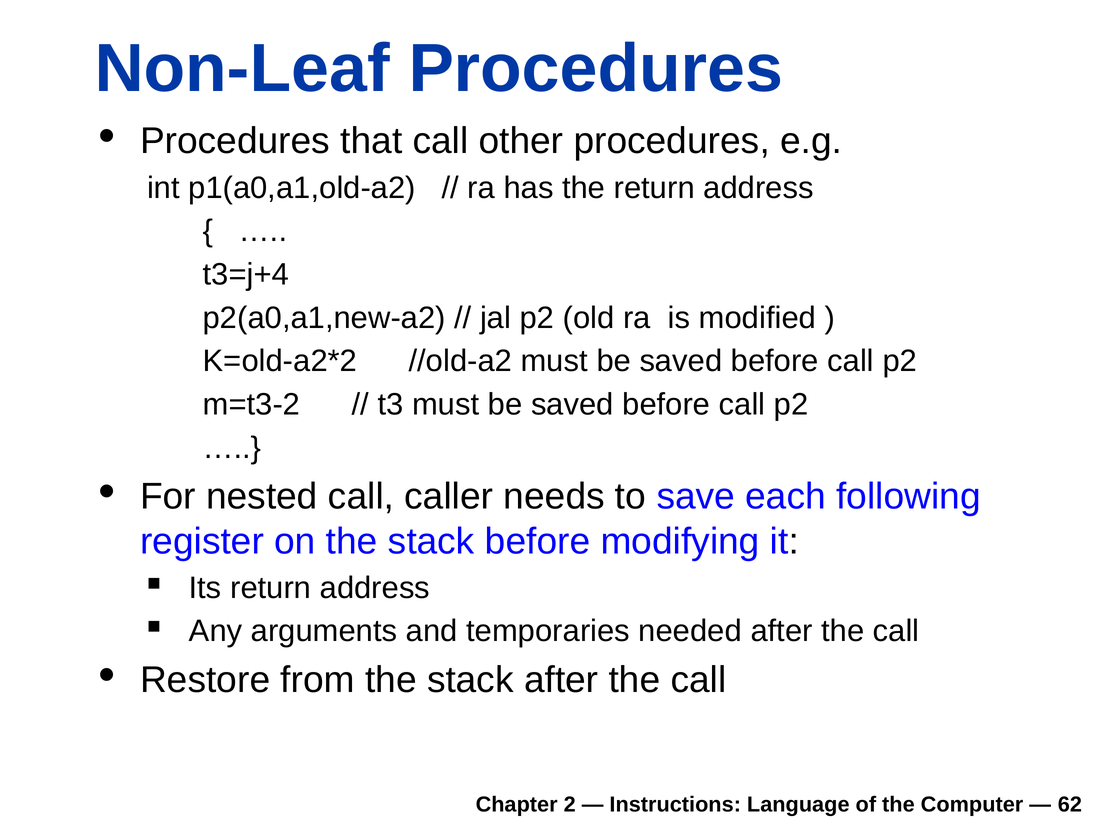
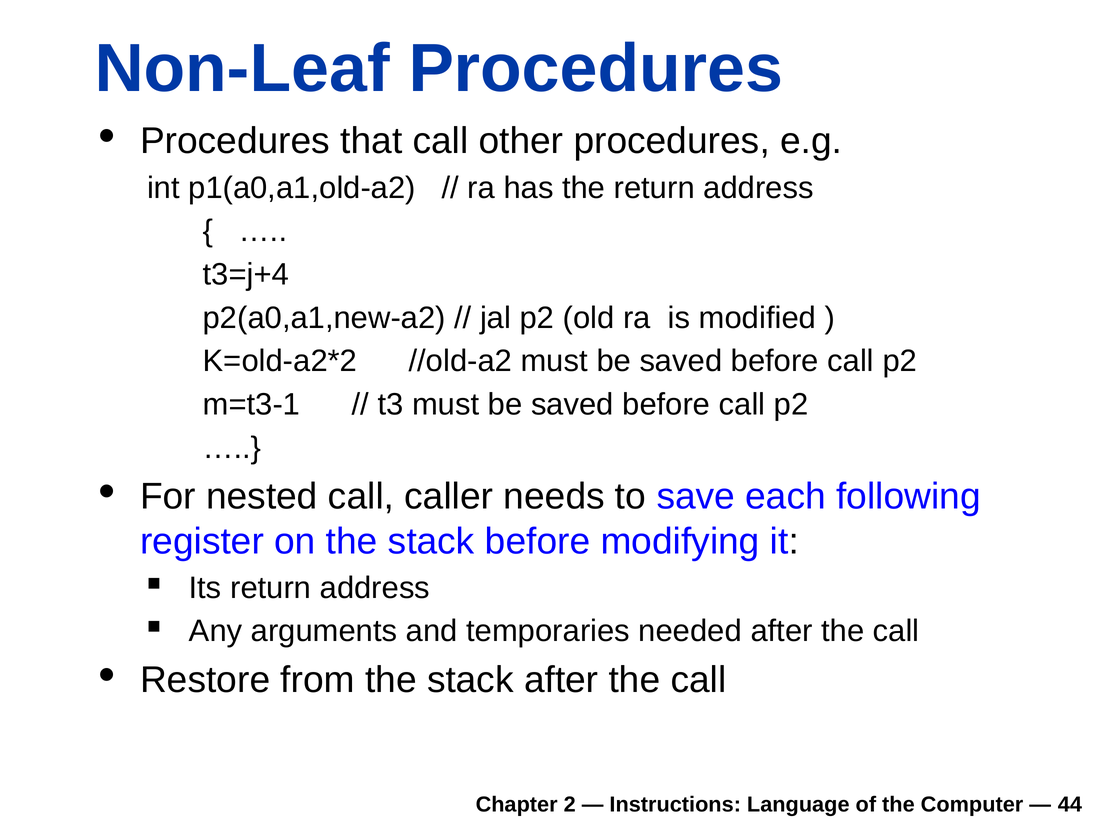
m=t3-2: m=t3-2 -> m=t3-1
62: 62 -> 44
